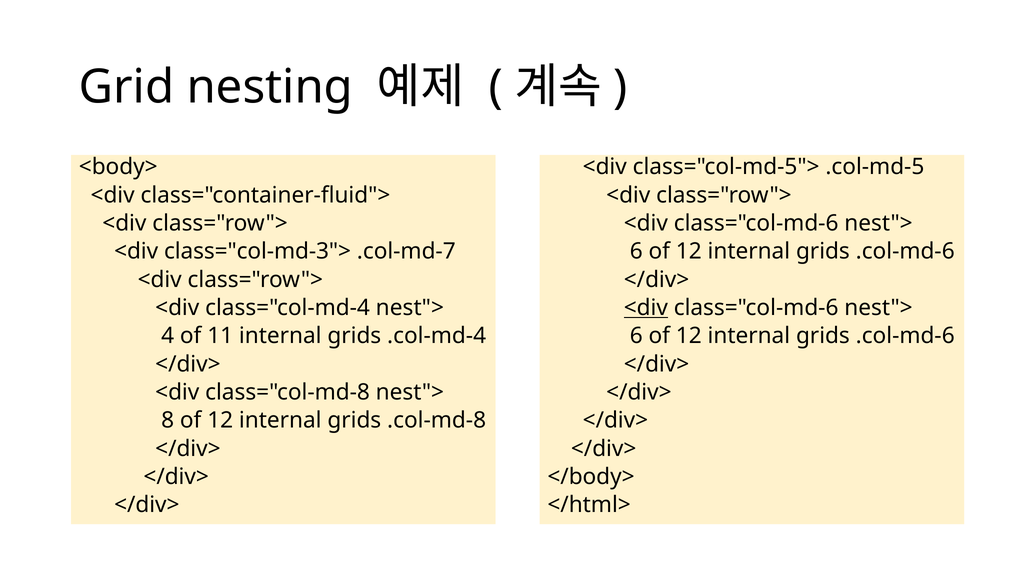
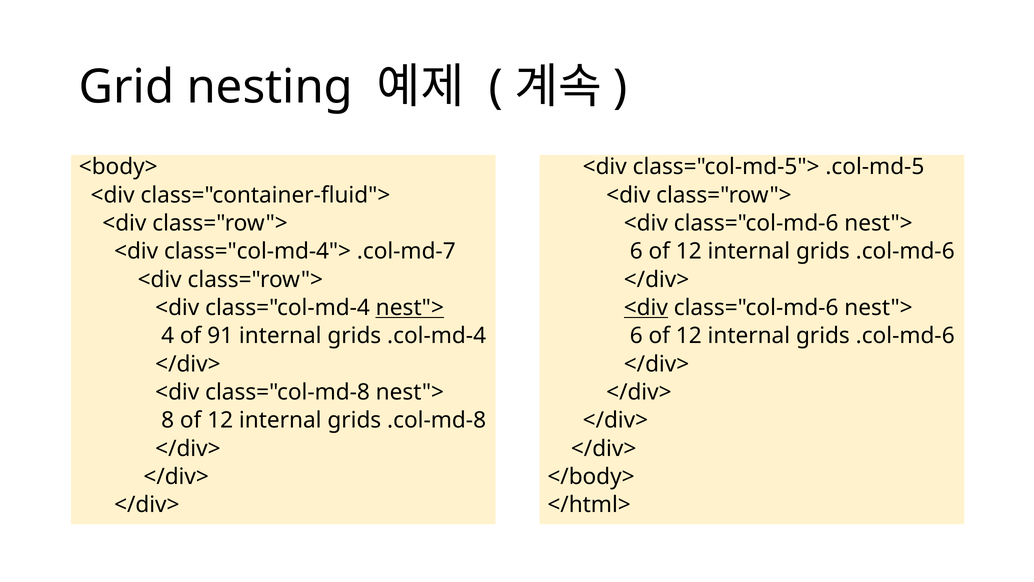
class="col-md-3">: class="col-md-3"> -> class="col-md-4">
nest"> at (410, 308) underline: none -> present
11: 11 -> 91
